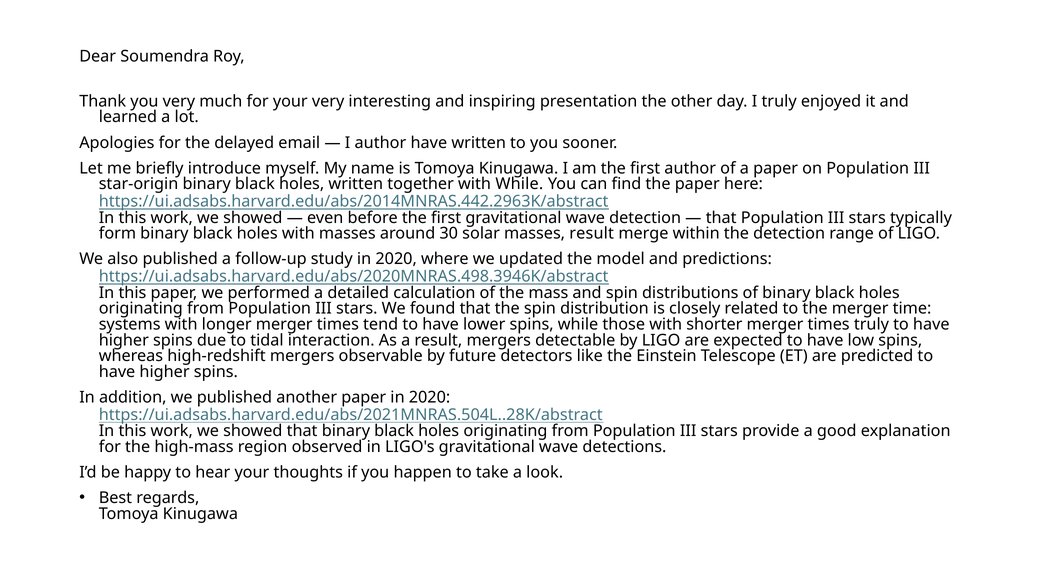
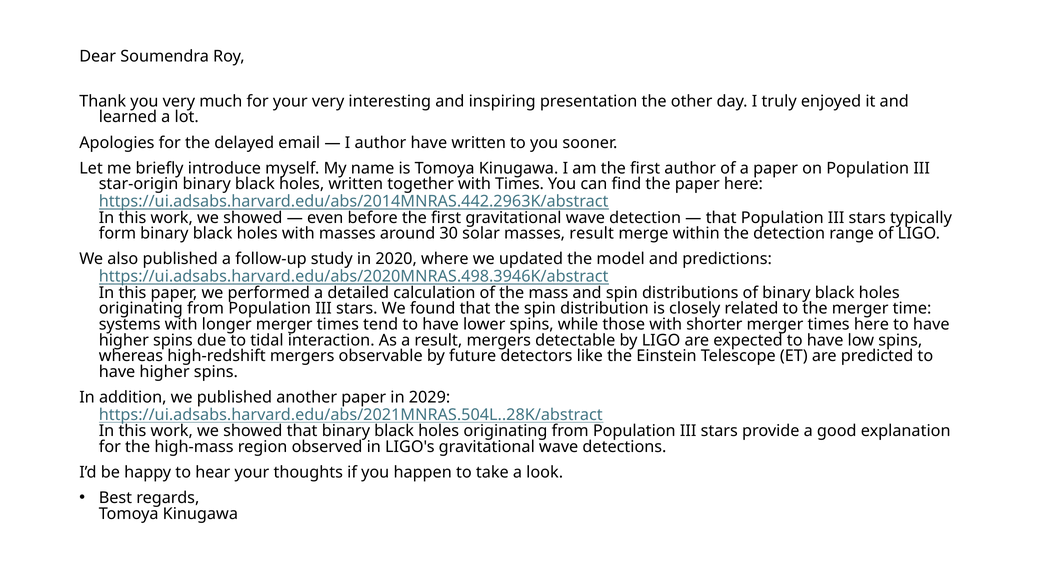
with While: While -> Times
times truly: truly -> here
paper in 2020: 2020 -> 2029
